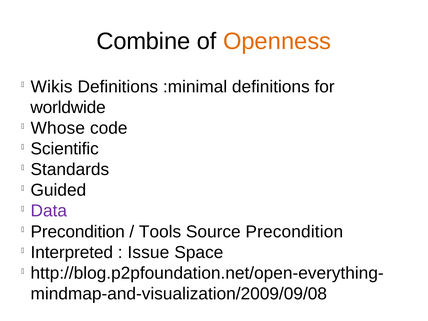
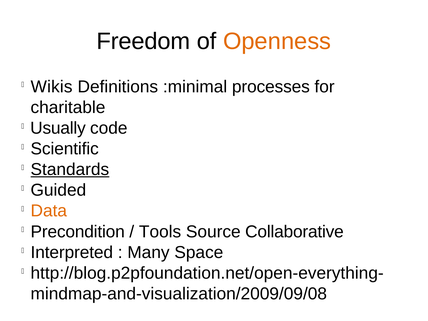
Combine: Combine -> Freedom
:minimal definitions: definitions -> processes
worldwide: worldwide -> charitable
Whose: Whose -> Usually
Standards underline: none -> present
Data colour: purple -> orange
Source Precondition: Precondition -> Collaborative
Issue: Issue -> Many
